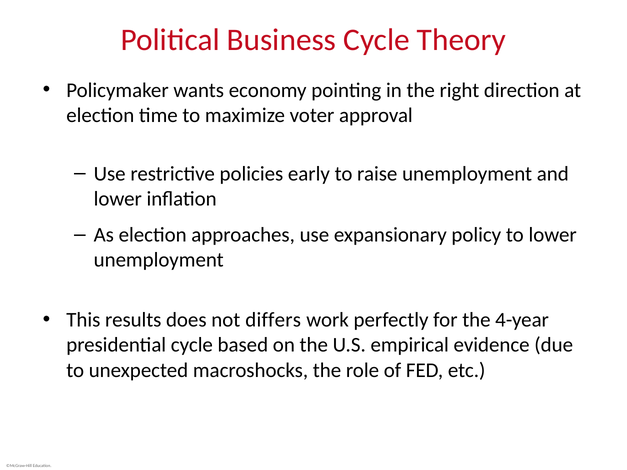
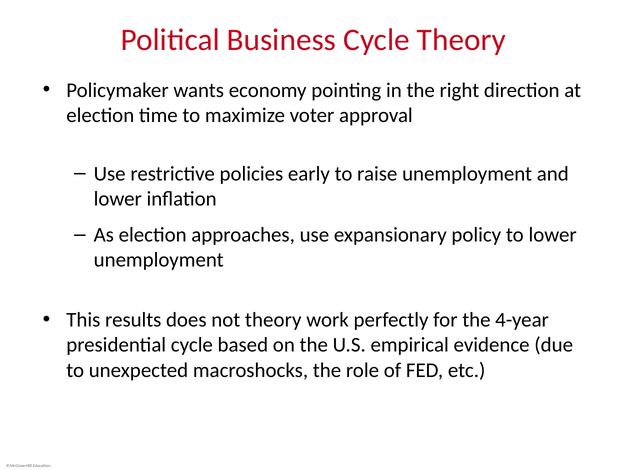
not differs: differs -> theory
